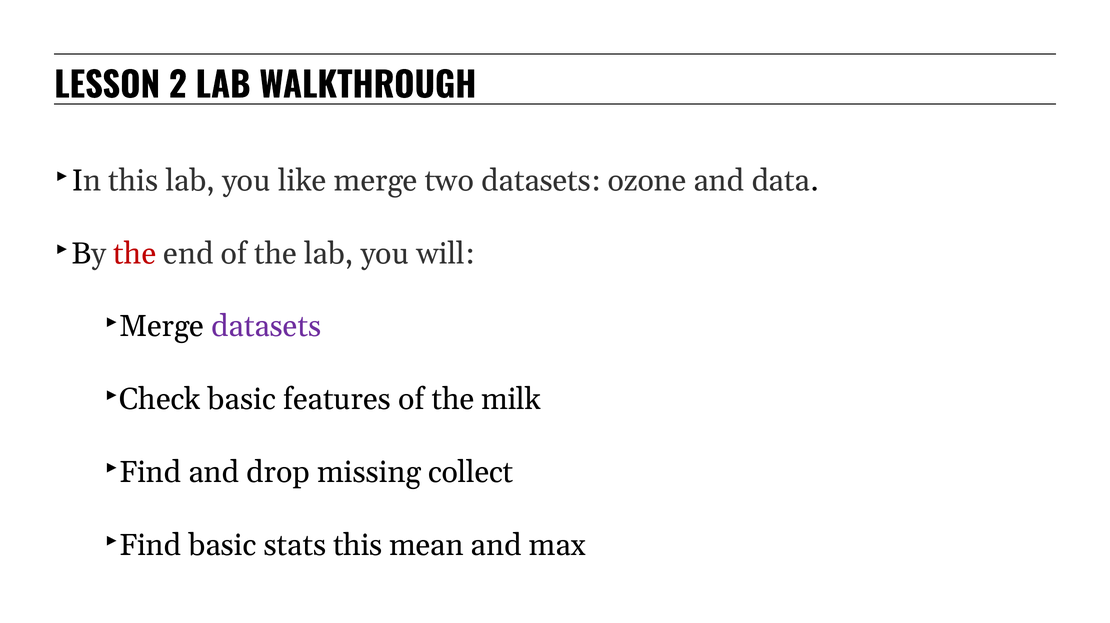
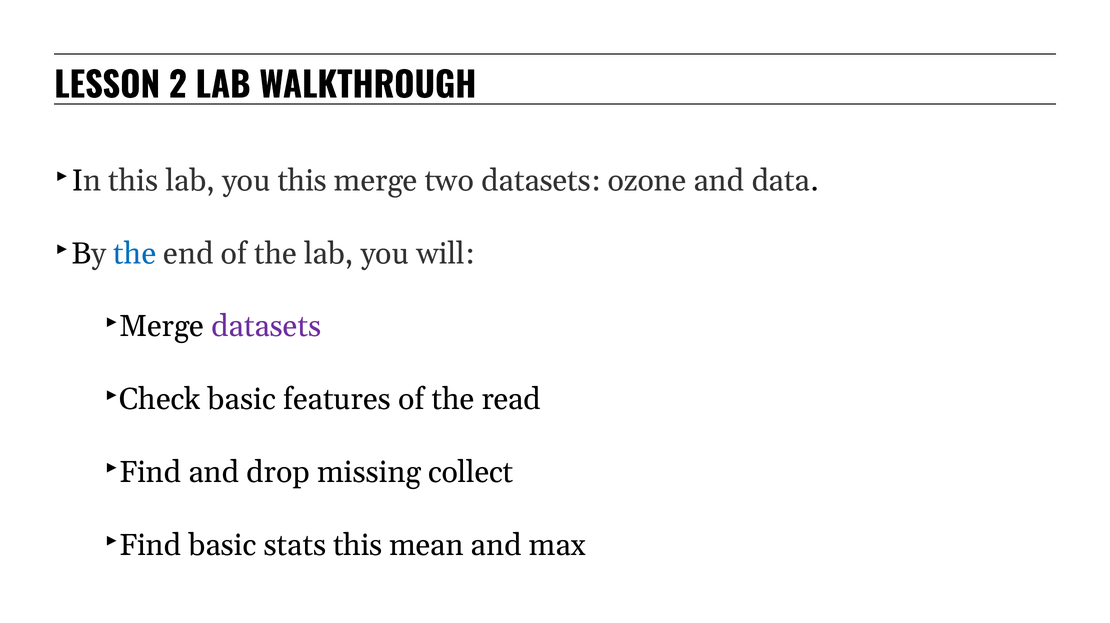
you like: like -> this
the at (135, 254) colour: red -> blue
milk: milk -> read
